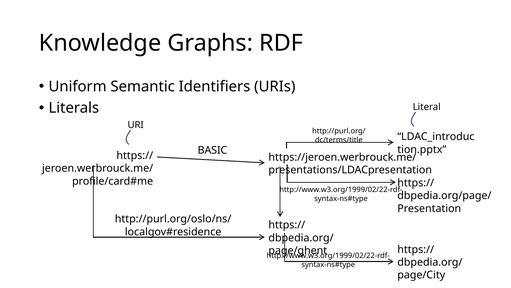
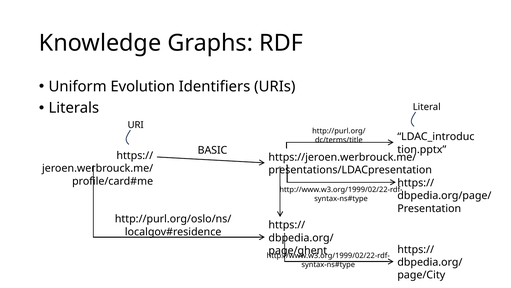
Semantic: Semantic -> Evolution
